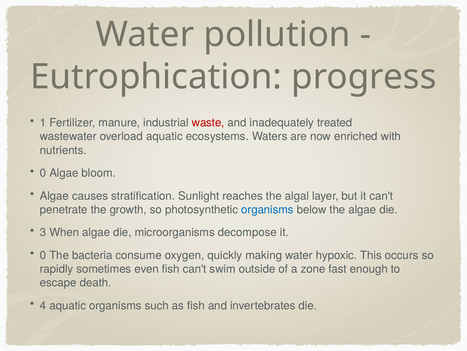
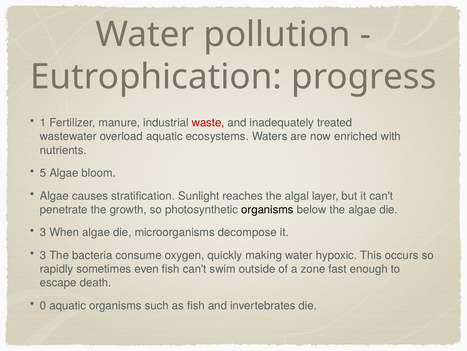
0 at (43, 173): 0 -> 5
organisms at (267, 209) colour: blue -> black
0 at (43, 255): 0 -> 3
4: 4 -> 0
